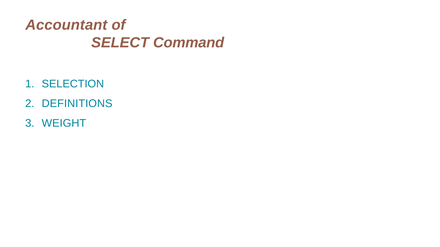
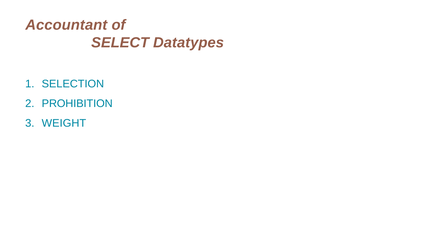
Command: Command -> Datatypes
DEFINITIONS: DEFINITIONS -> PROHIBITION
